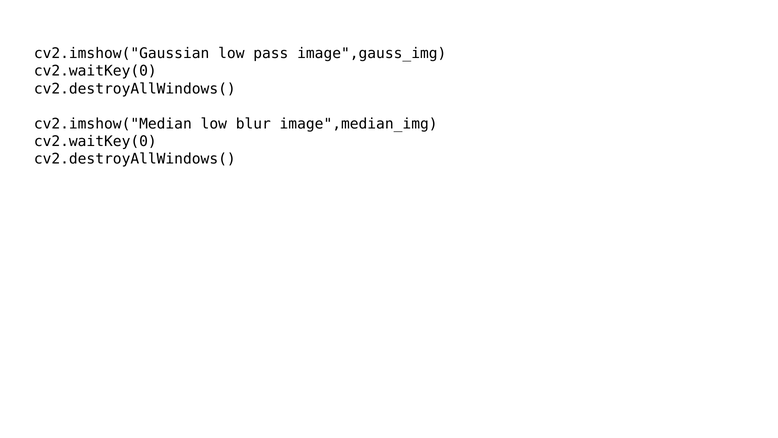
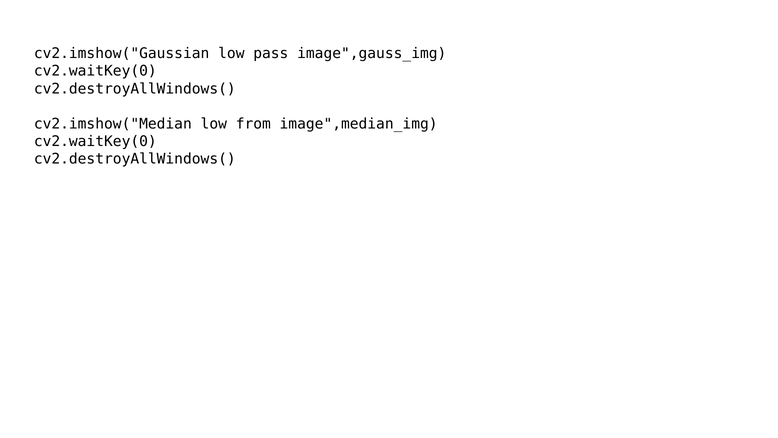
blur: blur -> from
